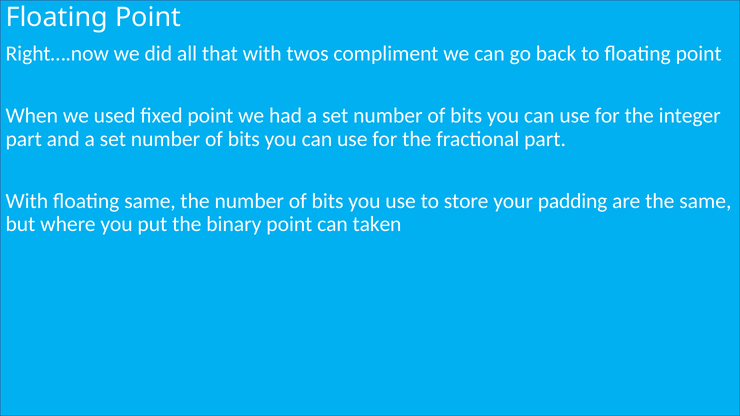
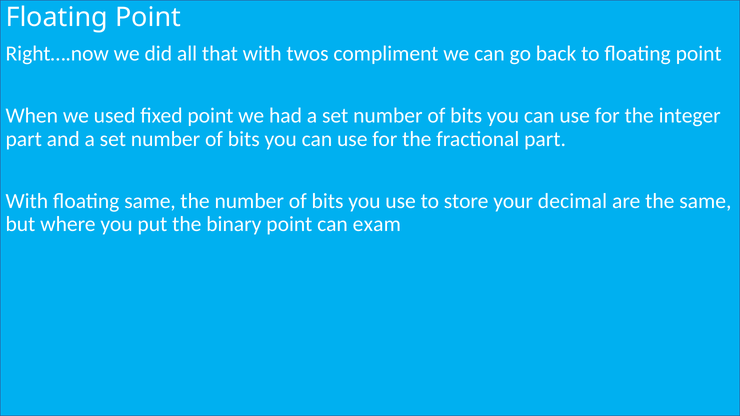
padding: padding -> decimal
taken: taken -> exam
